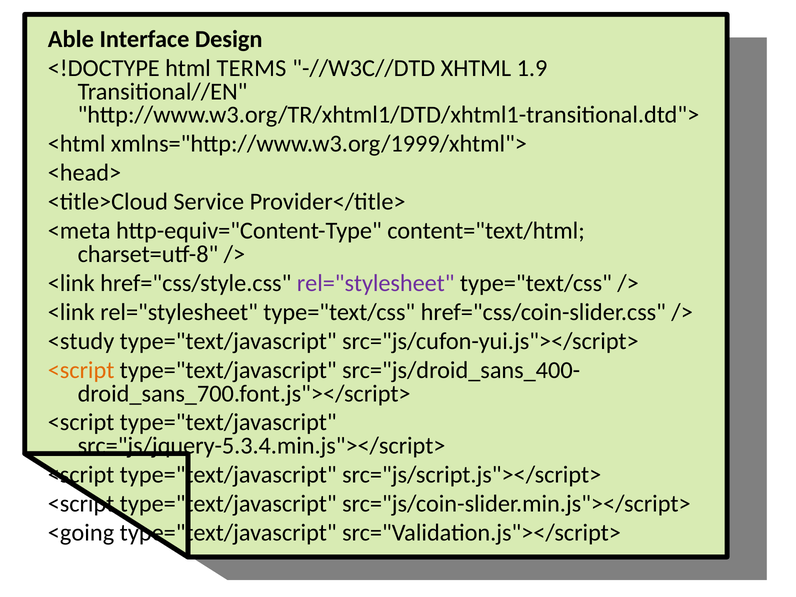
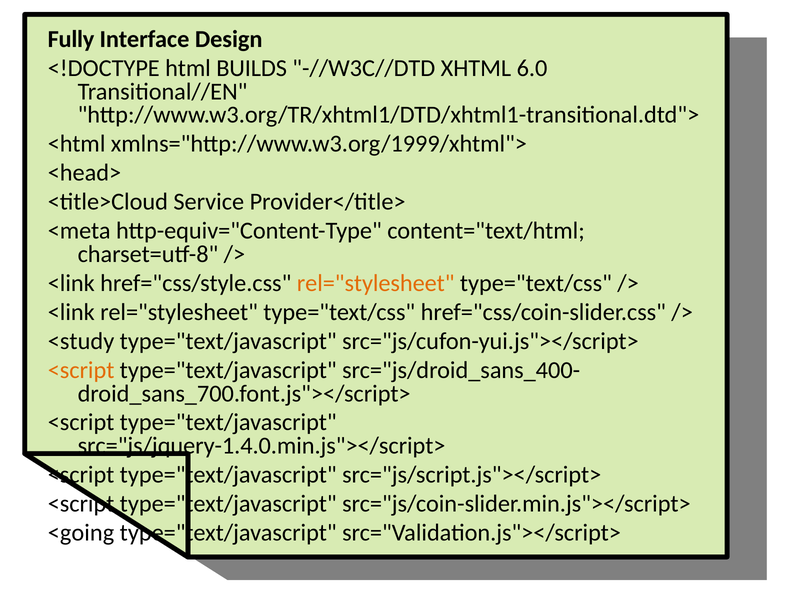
Able: Able -> Fully
TERMS: TERMS -> BUILDS
1.9: 1.9 -> 6.0
rel="stylesheet at (376, 283) colour: purple -> orange
src="js/jquery-5.3.4.min.js"></script>: src="js/jquery-5.3.4.min.js"></script> -> src="js/jquery-1.4.0.min.js"></script>
